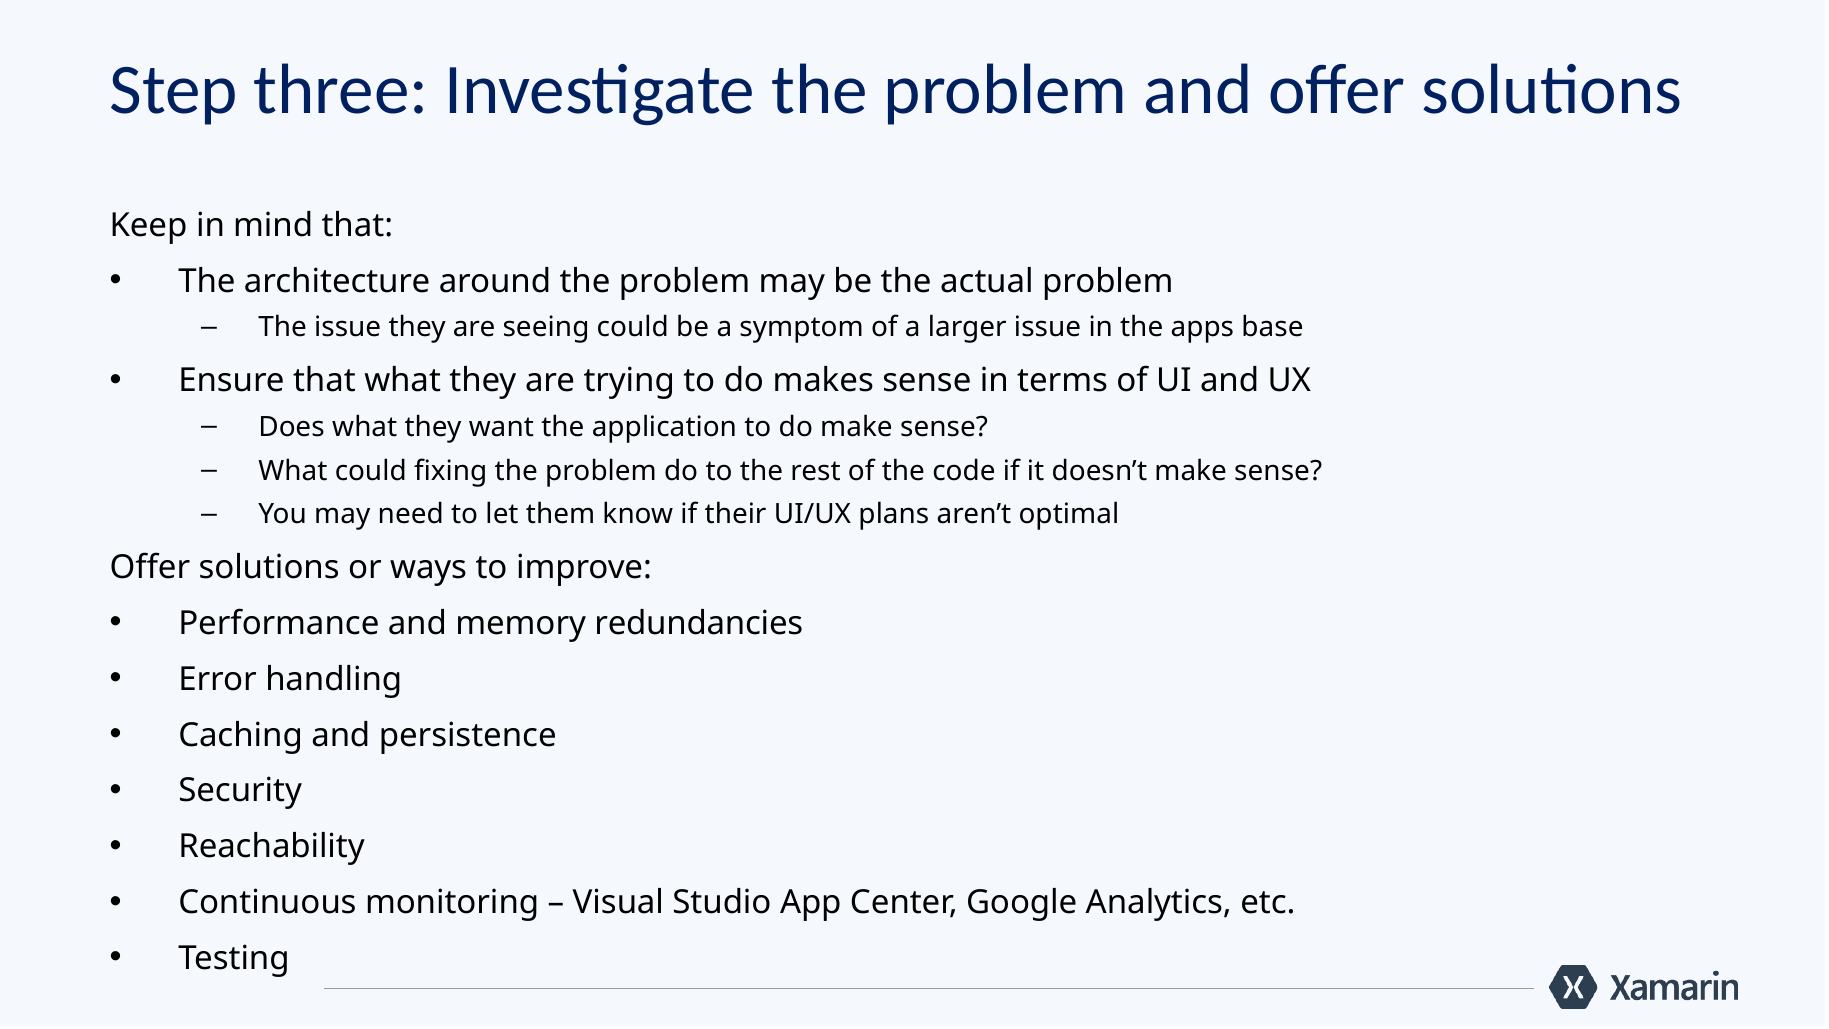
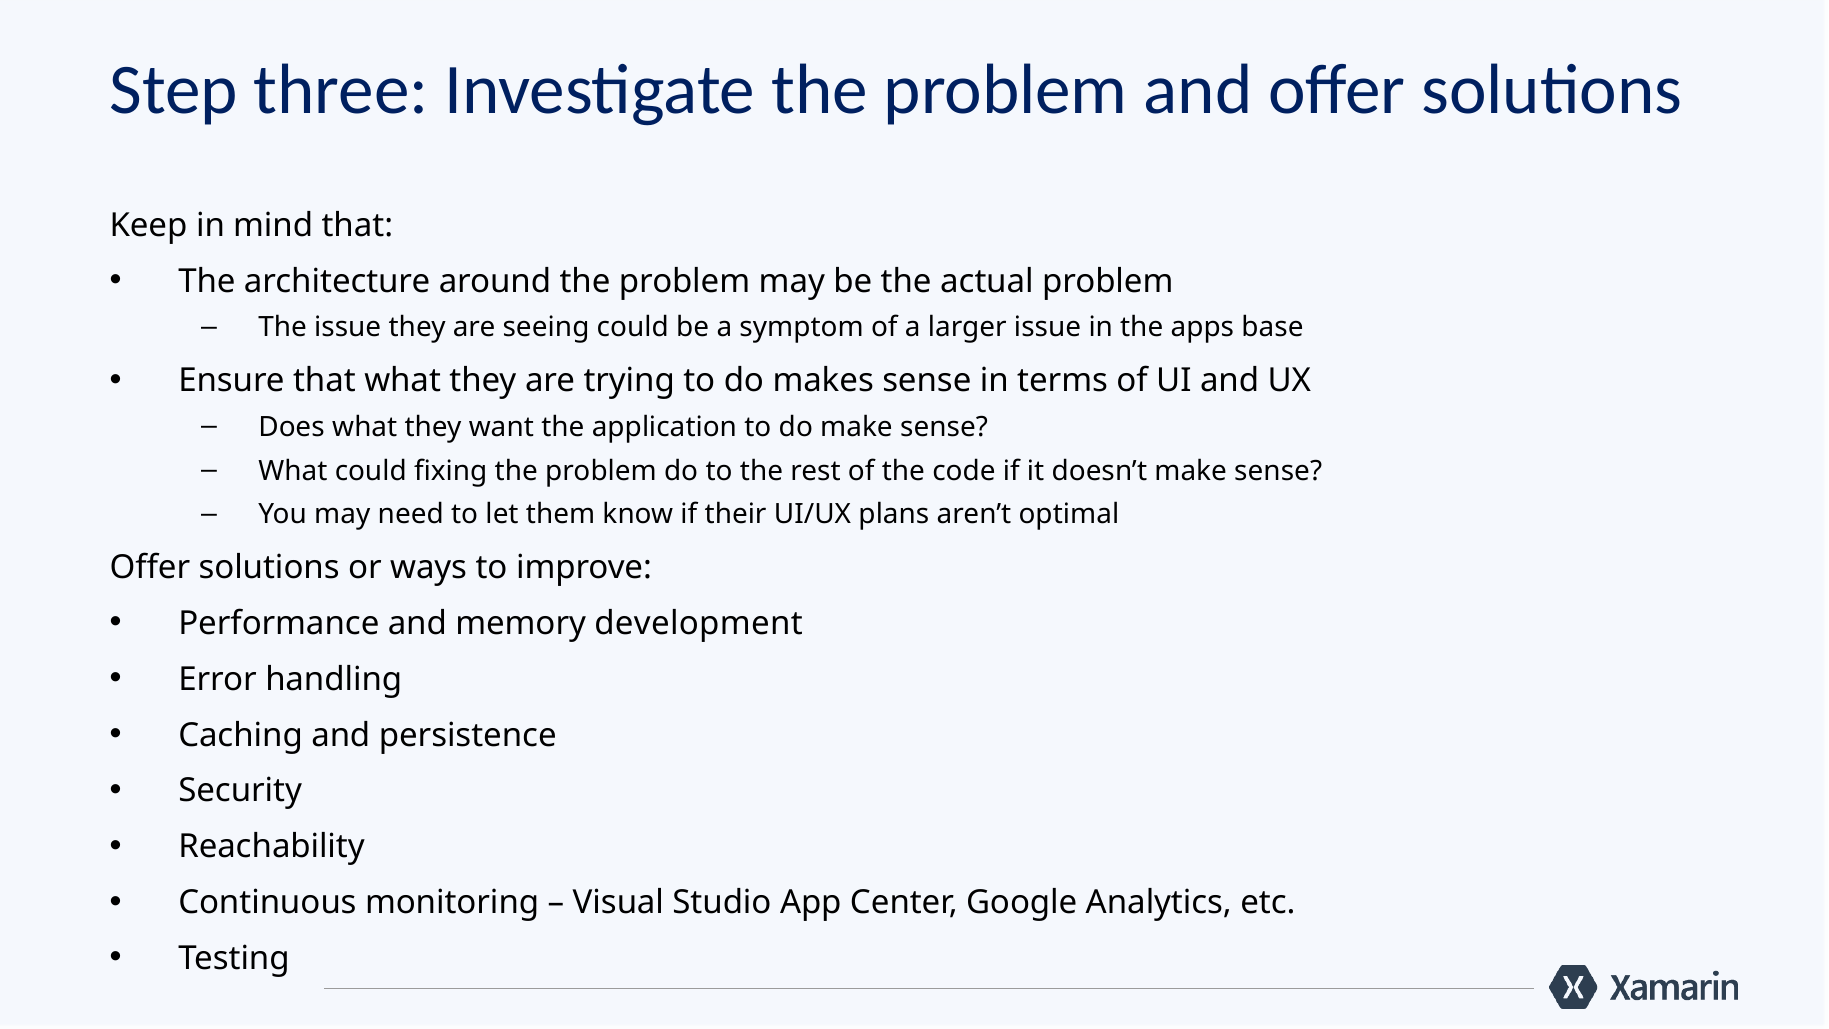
redundancies: redundancies -> development
